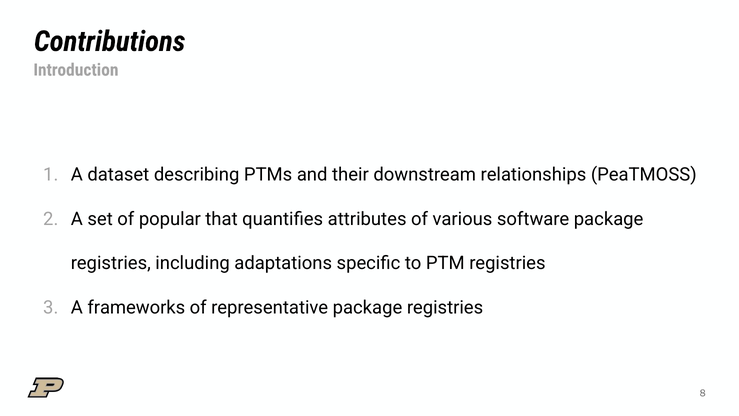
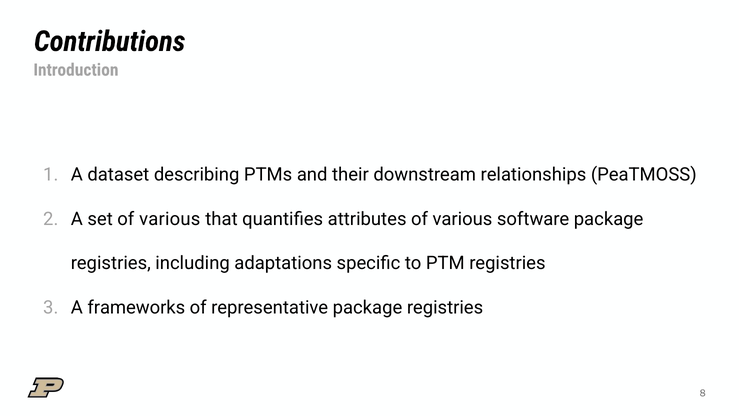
set of popular: popular -> various
